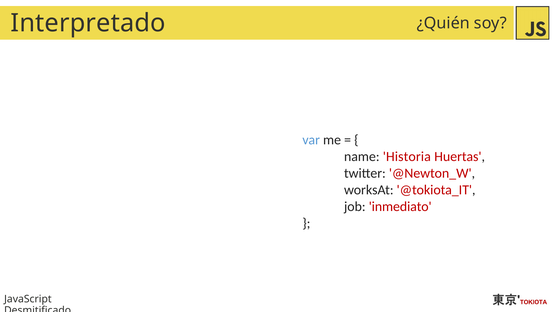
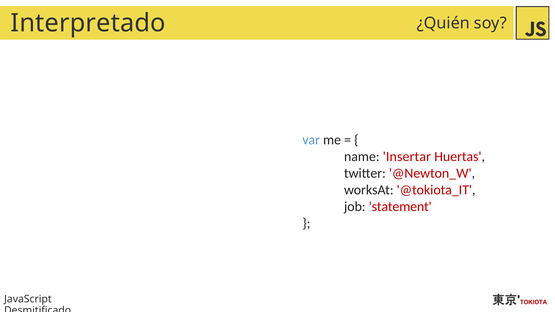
Historia: Historia -> Insertar
inmediato: inmediato -> statement
